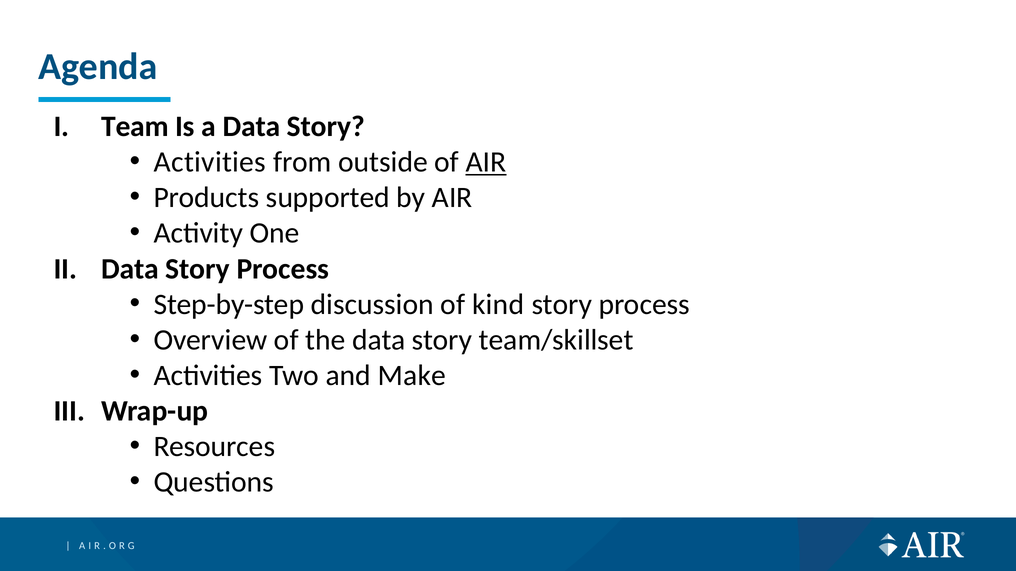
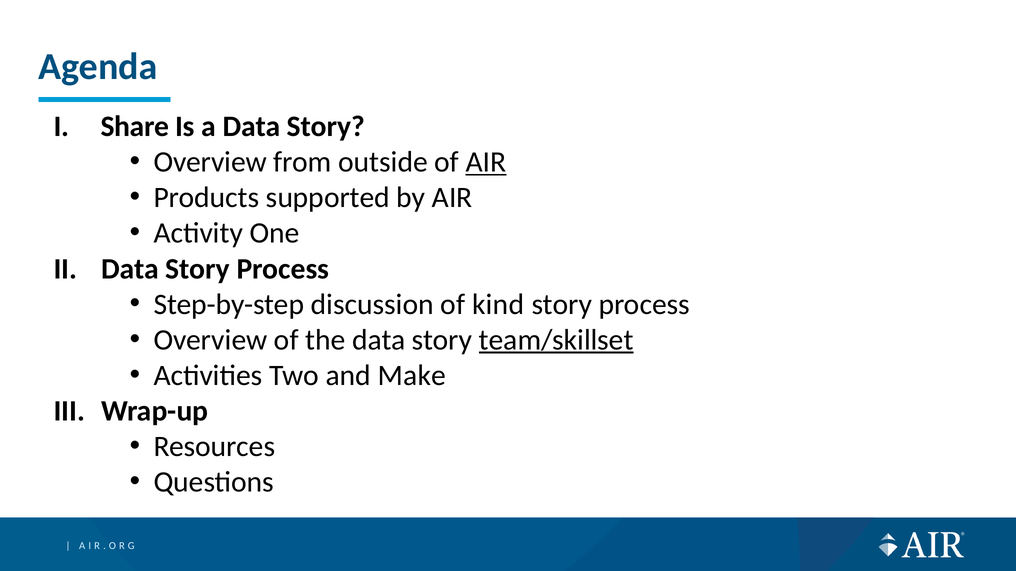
Team: Team -> Share
Activities at (210, 162): Activities -> Overview
team/skillset underline: none -> present
